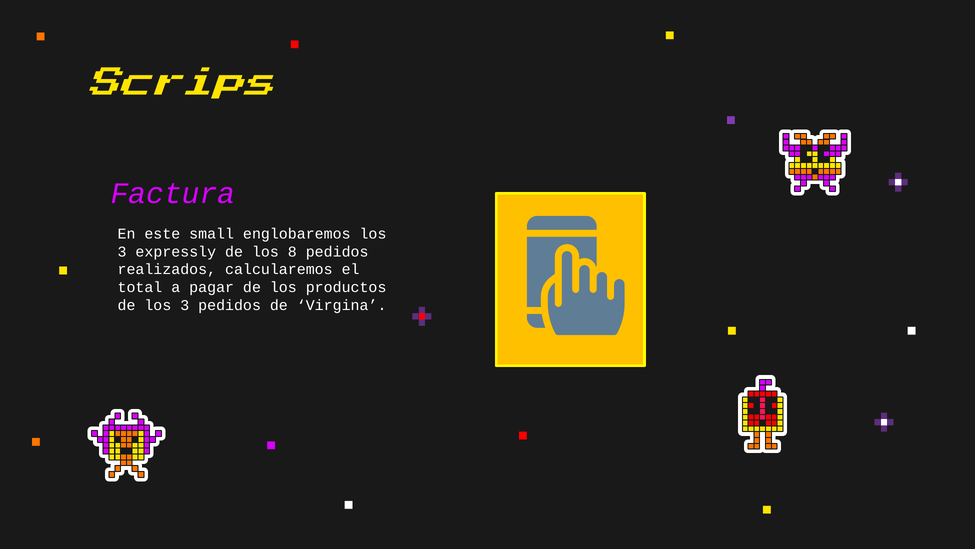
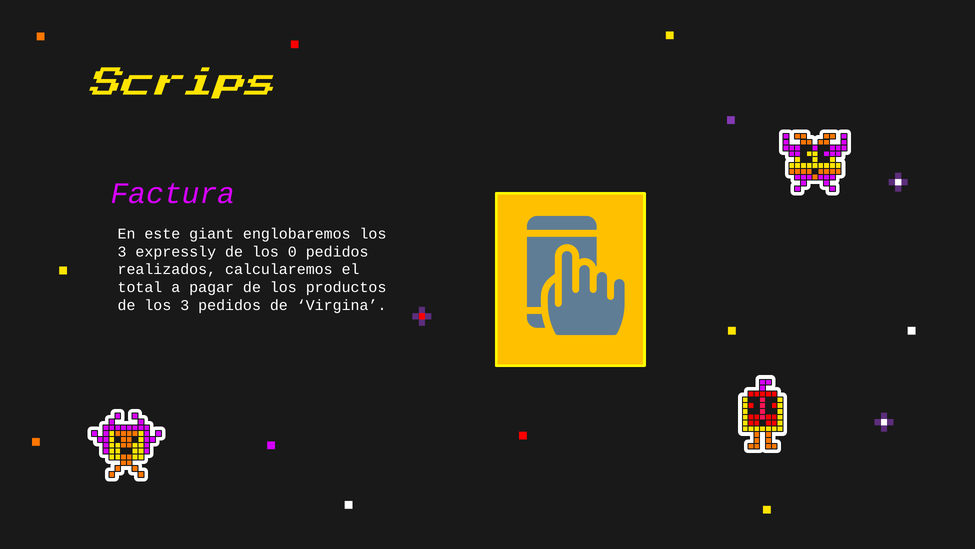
small: small -> giant
8: 8 -> 0
